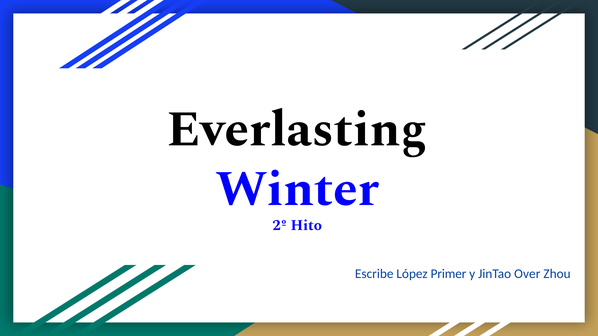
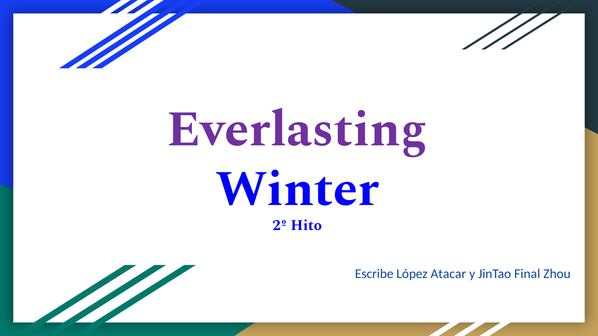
Everlasting colour: black -> purple
Primer: Primer -> Atacar
Over: Over -> Final
